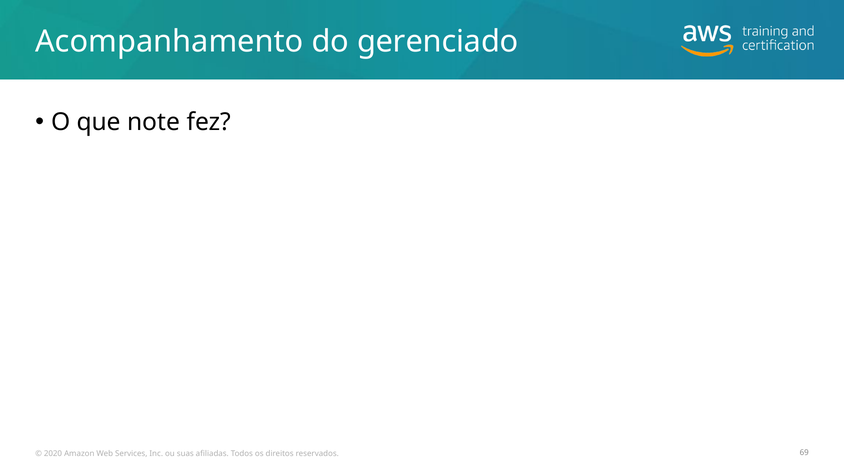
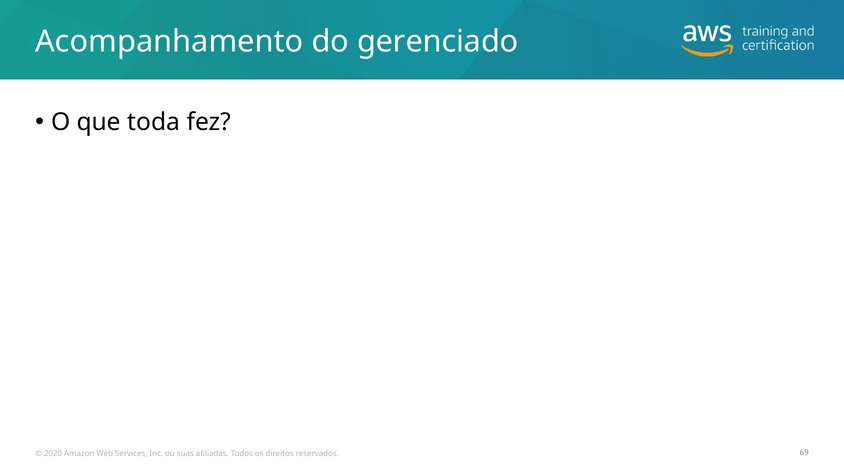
note: note -> toda
